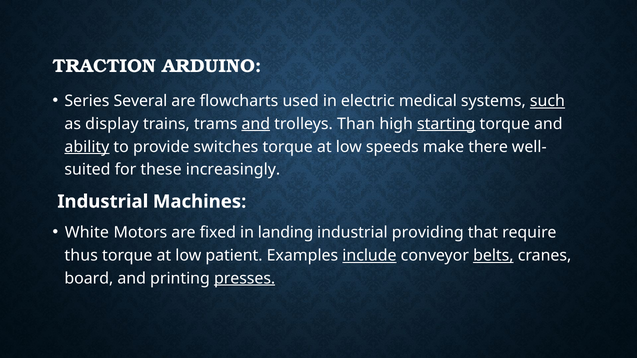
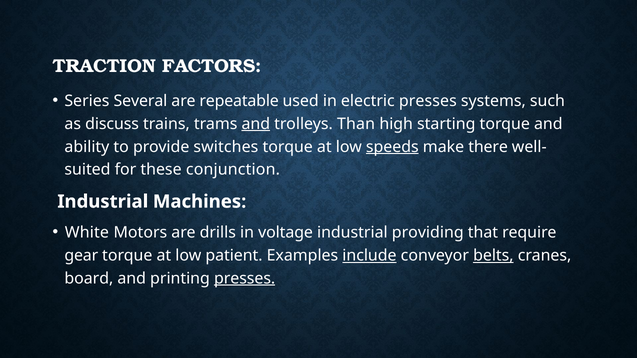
ARDUINO: ARDUINO -> FACTORS
flowcharts: flowcharts -> repeatable
electric medical: medical -> presses
such underline: present -> none
display: display -> discuss
starting underline: present -> none
ability underline: present -> none
speeds underline: none -> present
increasingly: increasingly -> conjunction
fixed: fixed -> drills
landing: landing -> voltage
thus: thus -> gear
